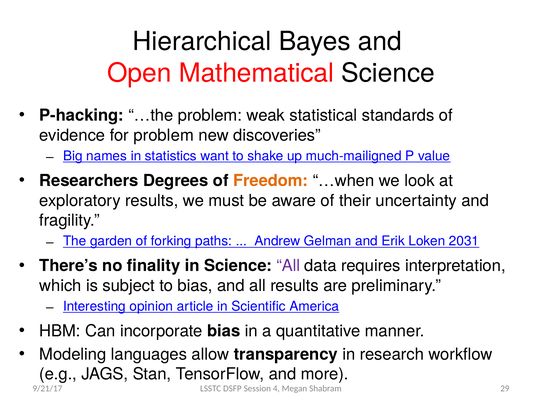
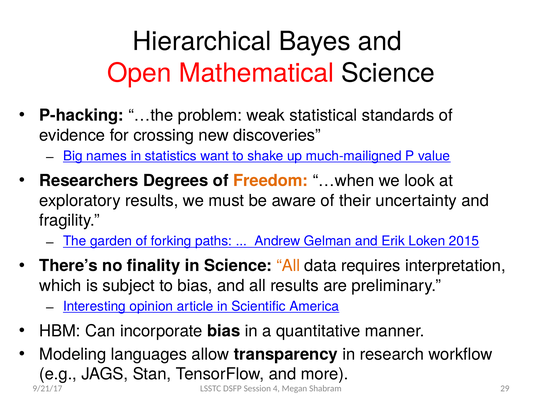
for problem: problem -> crossing
2031: 2031 -> 2015
All at (288, 265) colour: purple -> orange
